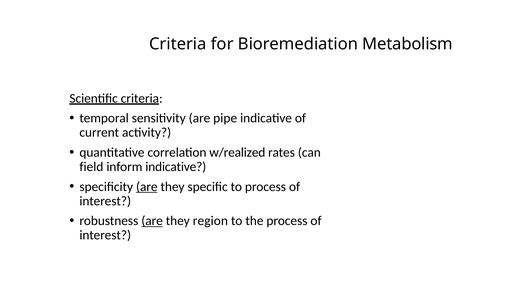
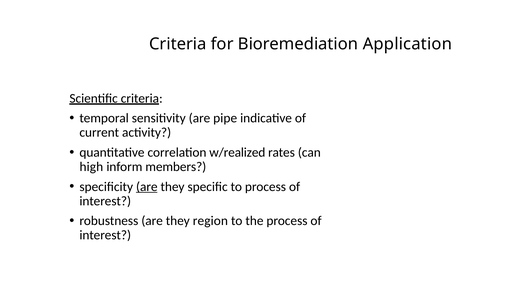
Metabolism: Metabolism -> Application
field: field -> high
inform indicative: indicative -> members
are at (152, 221) underline: present -> none
